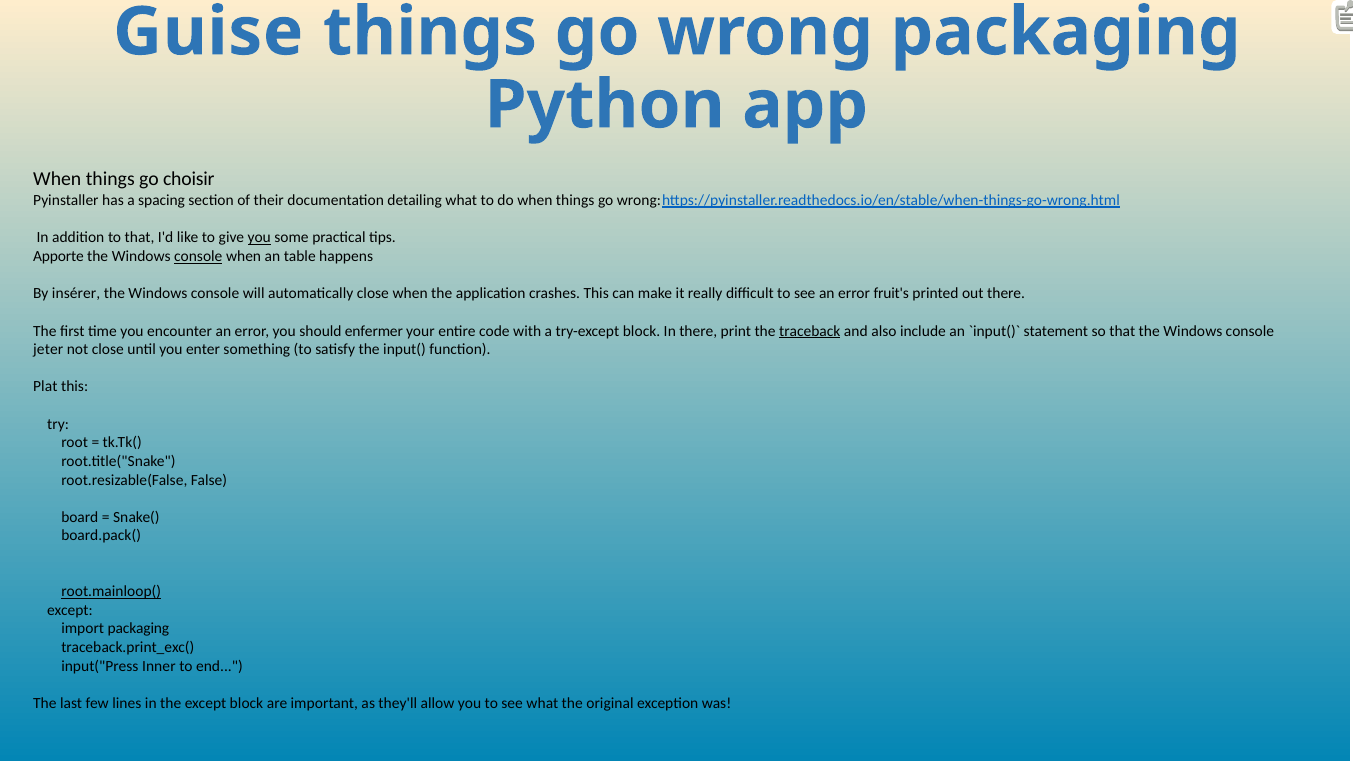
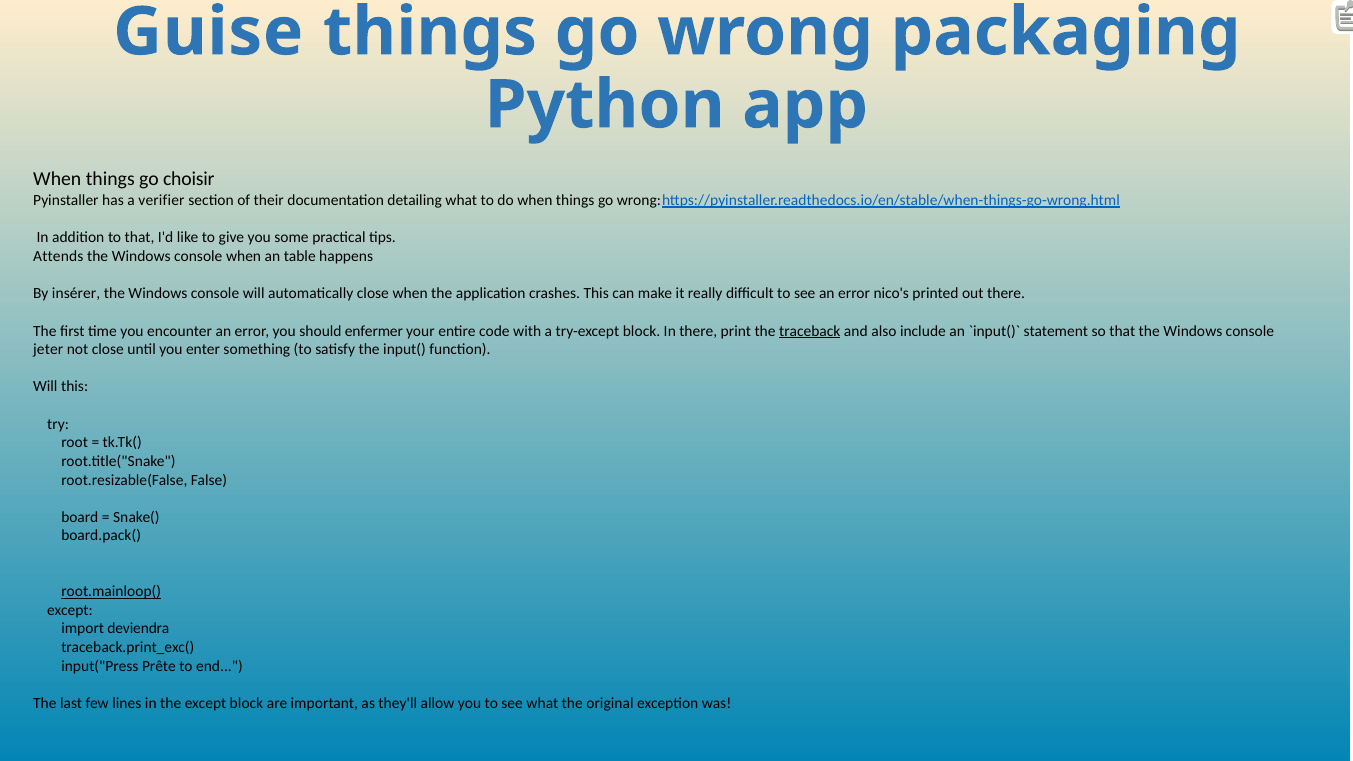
spacing: spacing -> verifier
you at (259, 238) underline: present -> none
Apporte: Apporte -> Attends
console at (198, 257) underline: present -> none
fruit's: fruit's -> nico's
Plat at (45, 387): Plat -> Will
import packaging: packaging -> deviendra
Inner: Inner -> Prête
